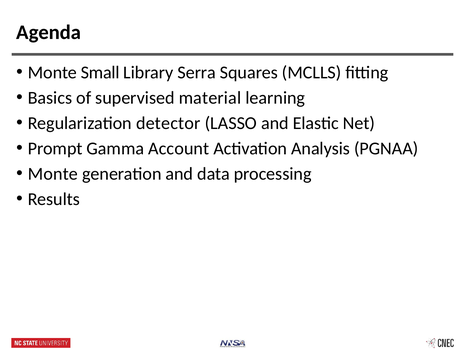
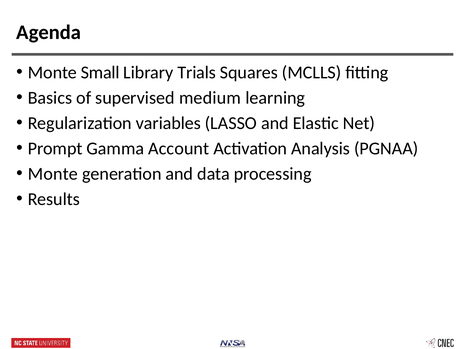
Serra: Serra -> Trials
material: material -> medium
detector: detector -> variables
